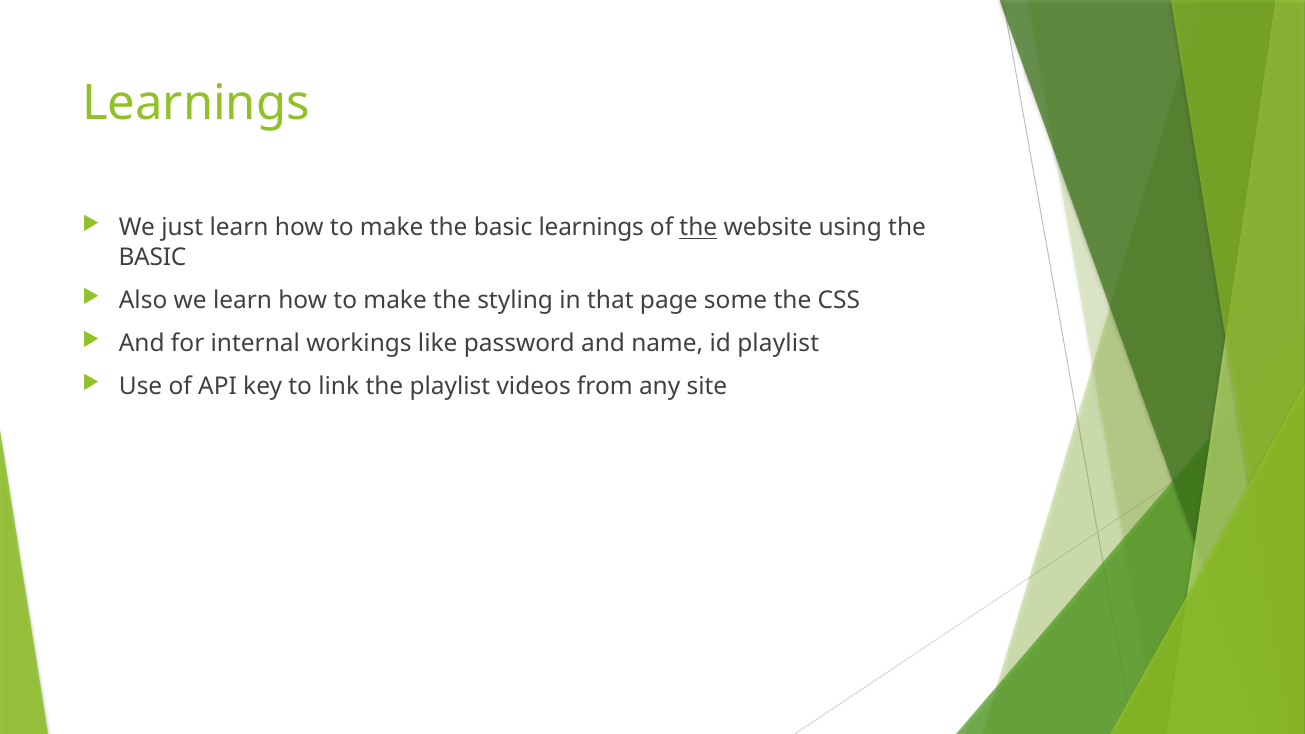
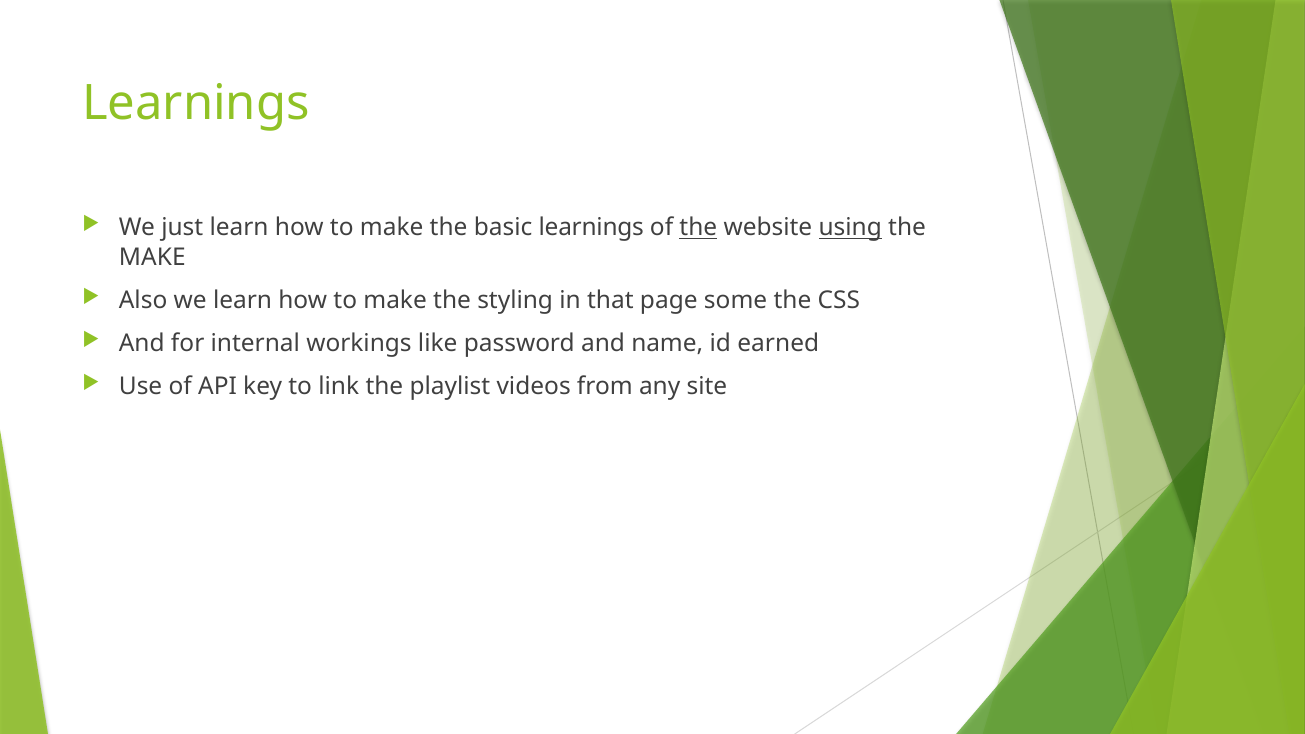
using underline: none -> present
BASIC at (152, 257): BASIC -> MAKE
id playlist: playlist -> earned
